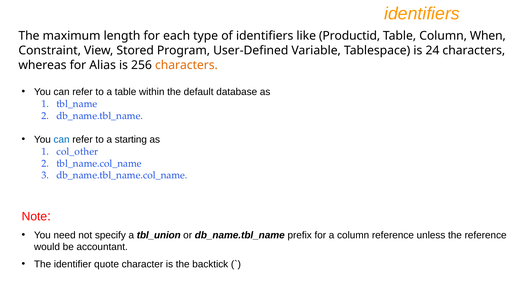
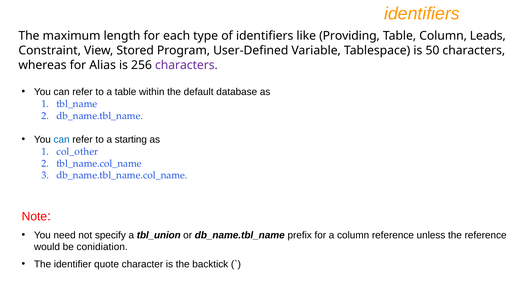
Productid: Productid -> Providing
When: When -> Leads
24: 24 -> 50
characters at (186, 65) colour: orange -> purple
accountant: accountant -> conidiation
